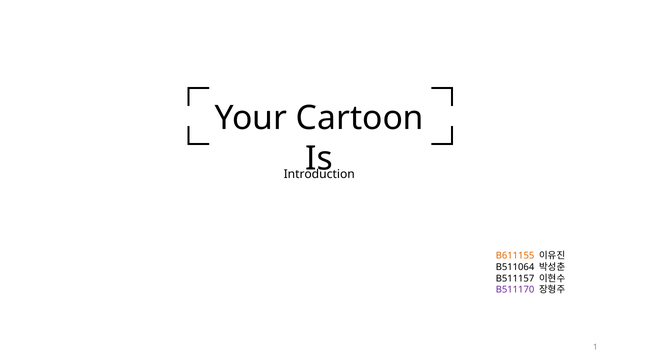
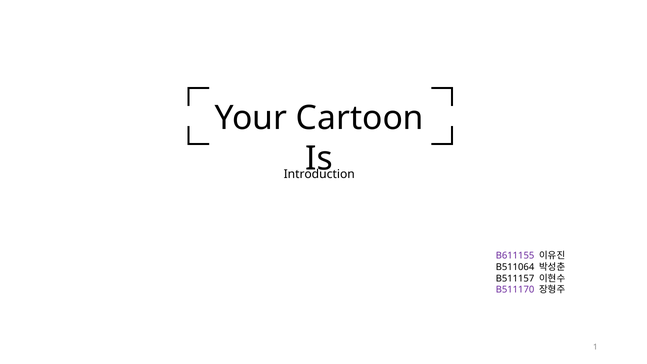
B611155 colour: orange -> purple
